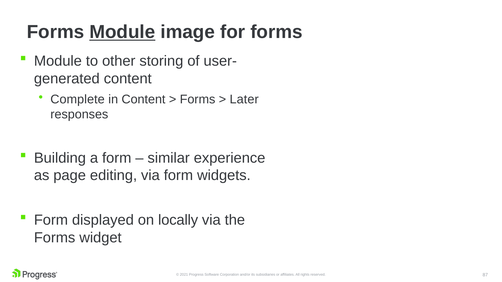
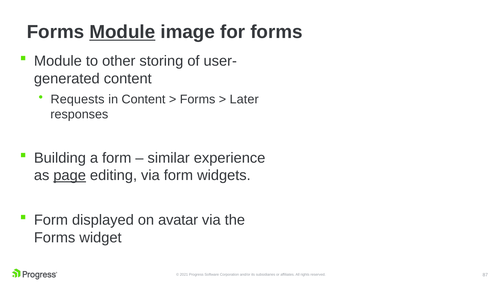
Complete: Complete -> Requests
page underline: none -> present
locally: locally -> avatar
